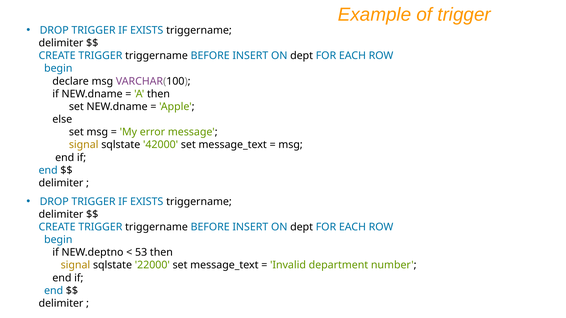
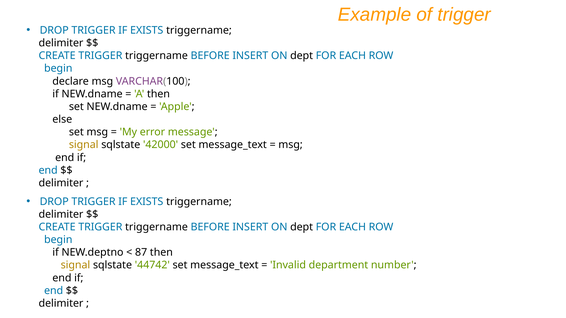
53: 53 -> 87
22000: 22000 -> 44742
